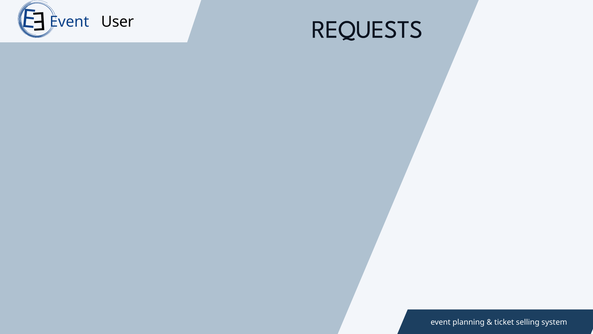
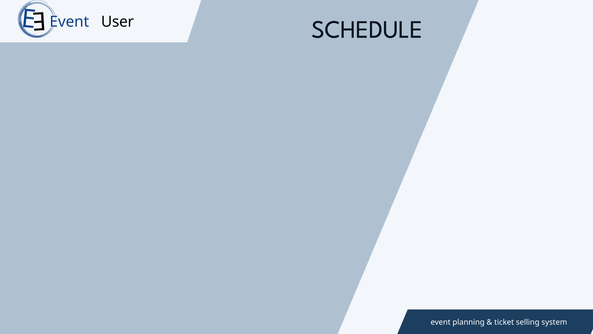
REQUESTS: REQUESTS -> SCHEDULE
